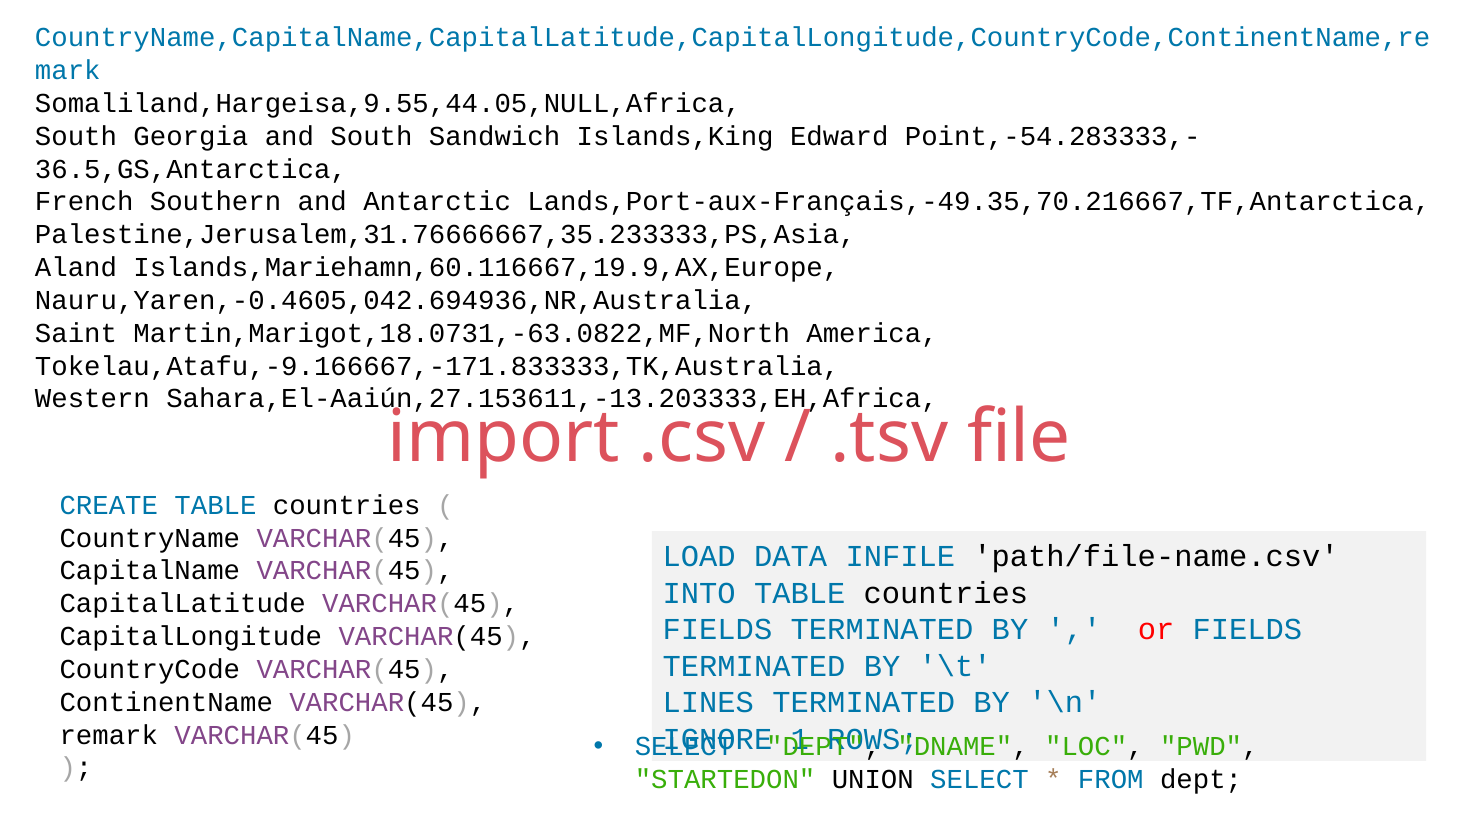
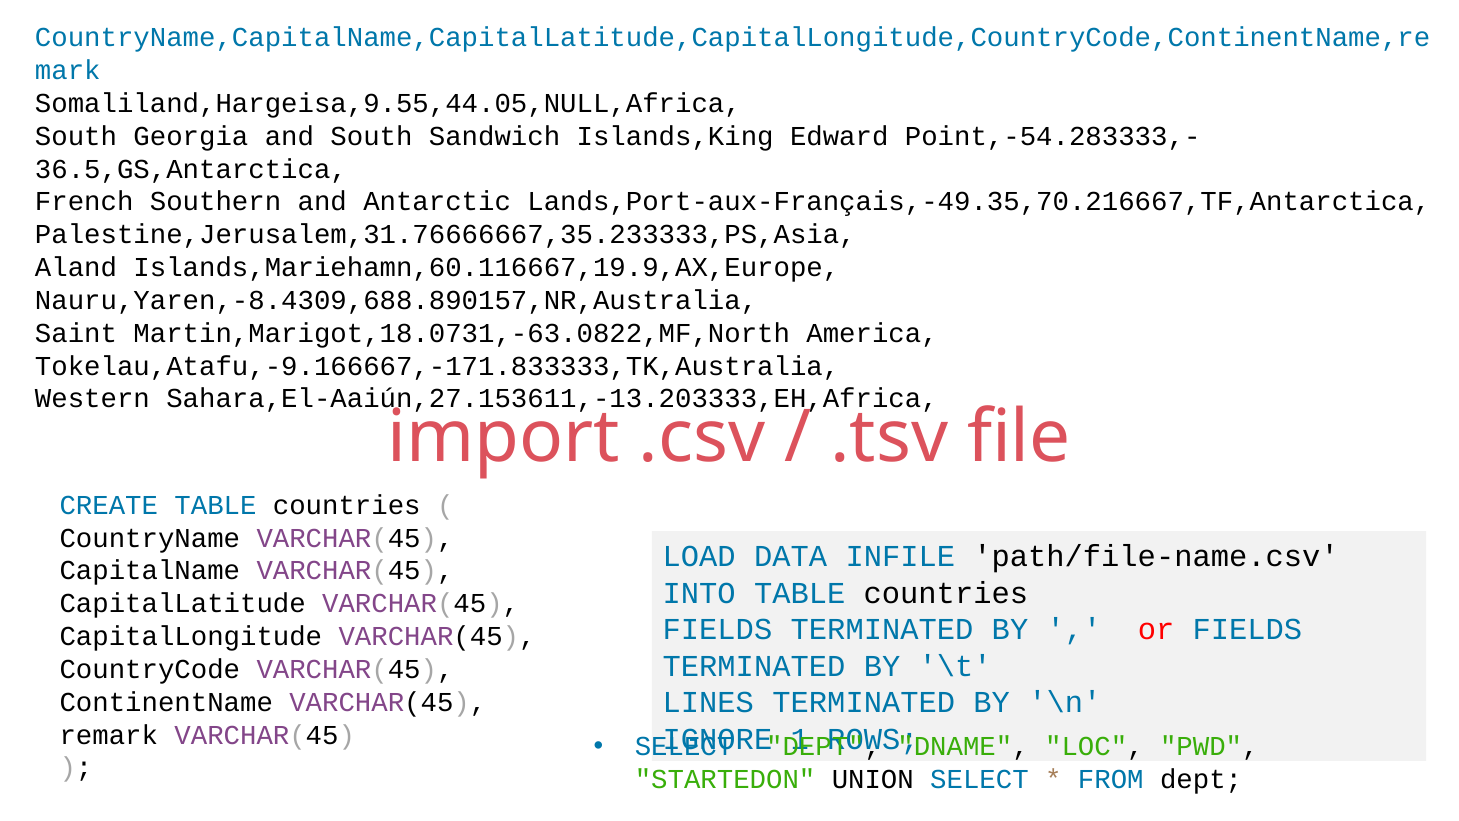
Nauru,Yaren,-0.4605,042.694936,NR,Australia: Nauru,Yaren,-0.4605,042.694936,NR,Australia -> Nauru,Yaren,-8.4309,688.890157,NR,Australia
